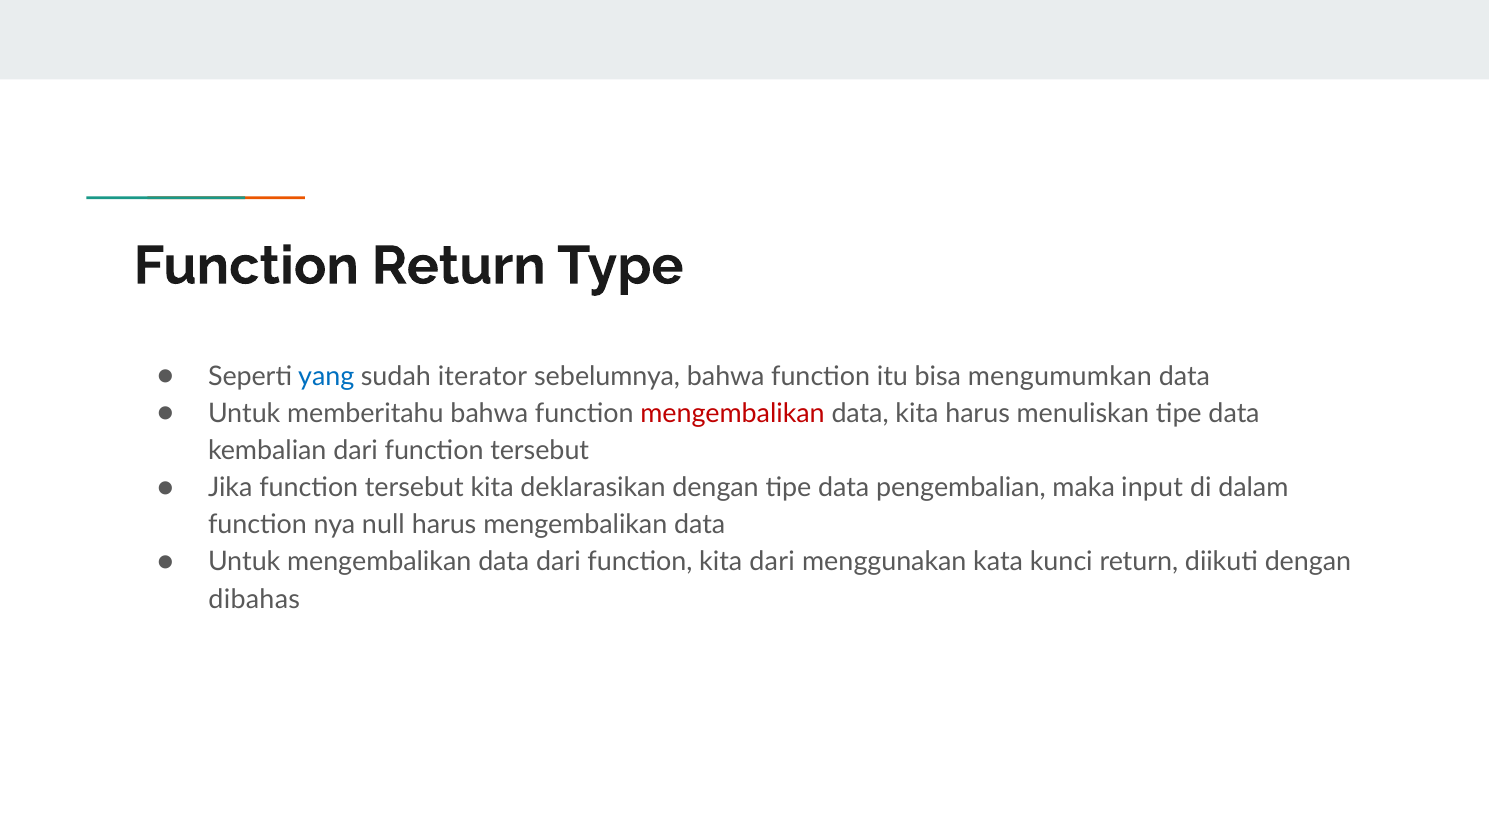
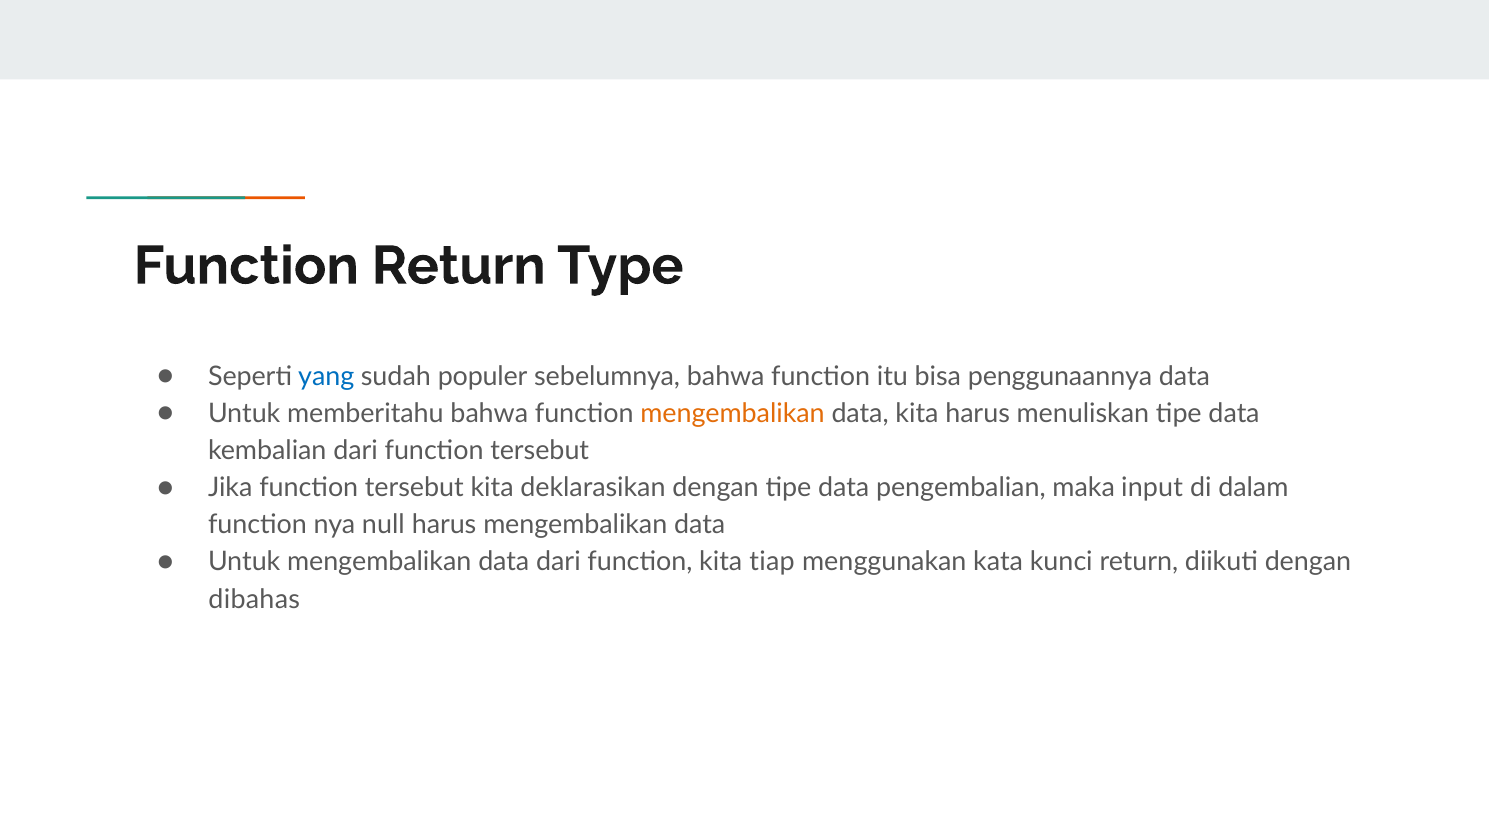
iterator: iterator -> populer
mengumumkan: mengumumkan -> penggunaannya
mengembalikan at (733, 413) colour: red -> orange
kita dari: dari -> tiap
